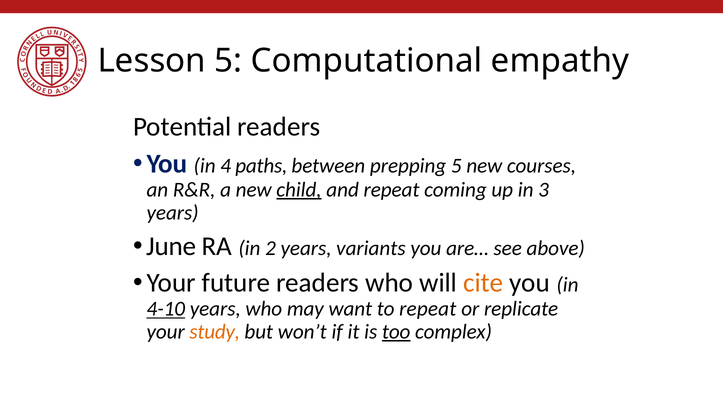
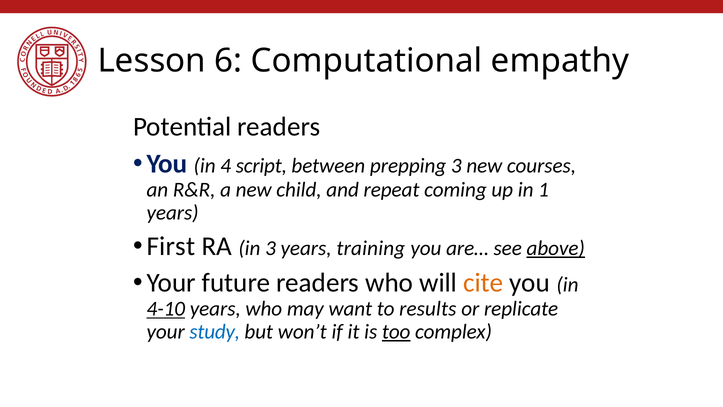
Lesson 5: 5 -> 6
paths: paths -> script
prepping 5: 5 -> 3
child underline: present -> none
3: 3 -> 1
June: June -> First
in 2: 2 -> 3
variants: variants -> training
above underline: none -> present
to repeat: repeat -> results
study colour: orange -> blue
